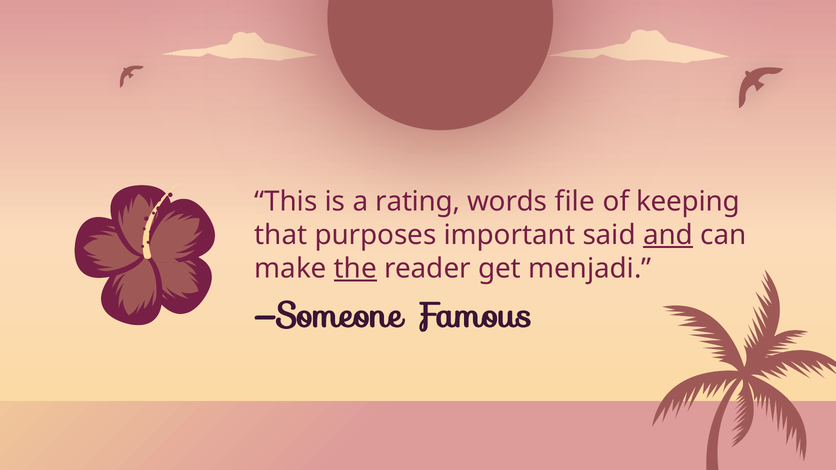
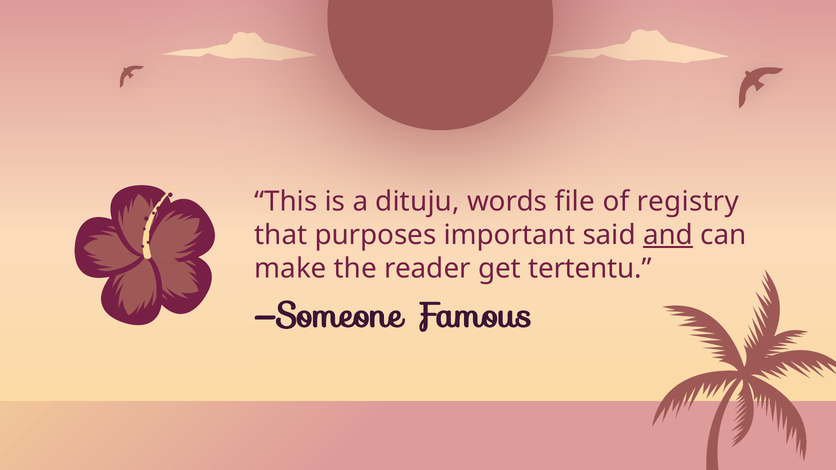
rating: rating -> dituju
keeping: keeping -> registry
the underline: present -> none
menjadi: menjadi -> tertentu
